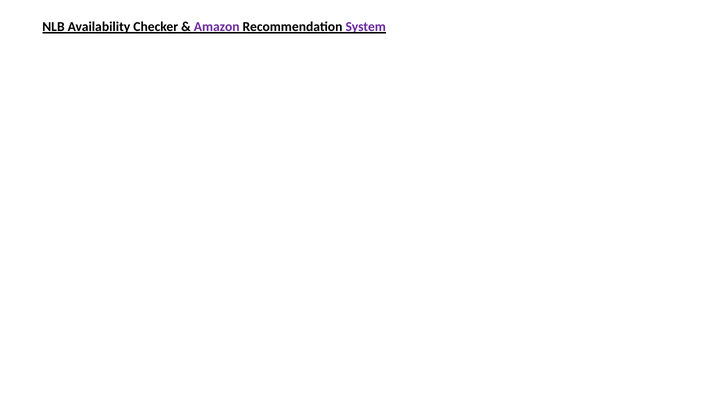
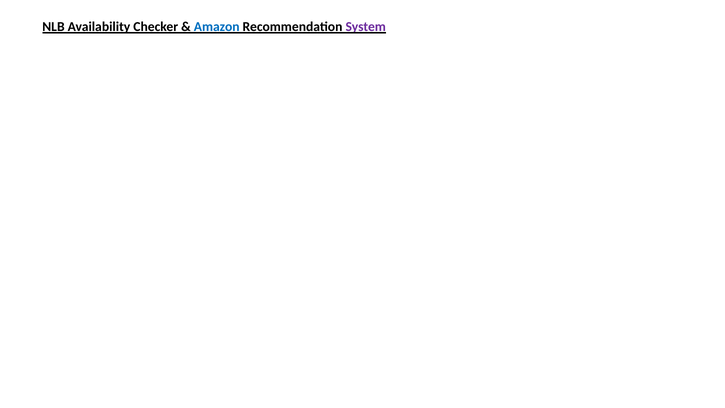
Amazon colour: purple -> blue
